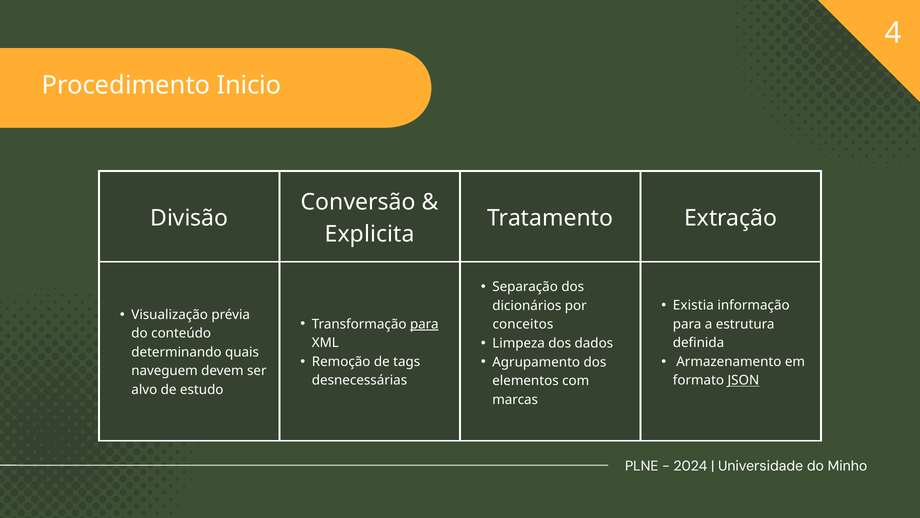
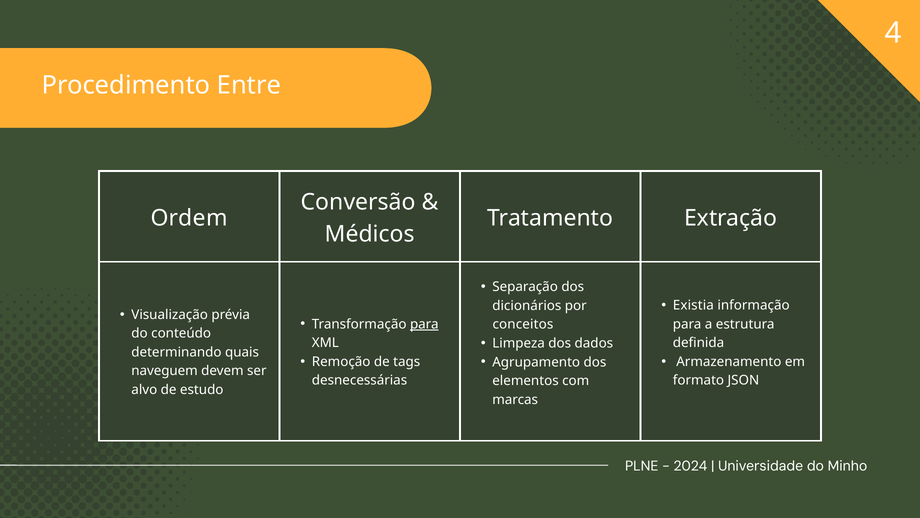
Inicio: Inicio -> Entre
Divisão: Divisão -> Ordem
Explicita: Explicita -> Médicos
JSON underline: present -> none
